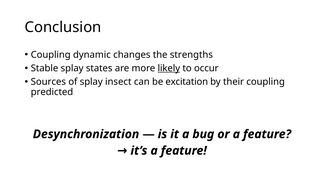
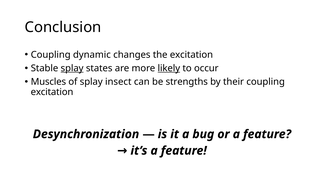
the strengths: strengths -> excitation
splay at (72, 68) underline: none -> present
Sources: Sources -> Muscles
excitation: excitation -> strengths
predicted at (52, 92): predicted -> excitation
